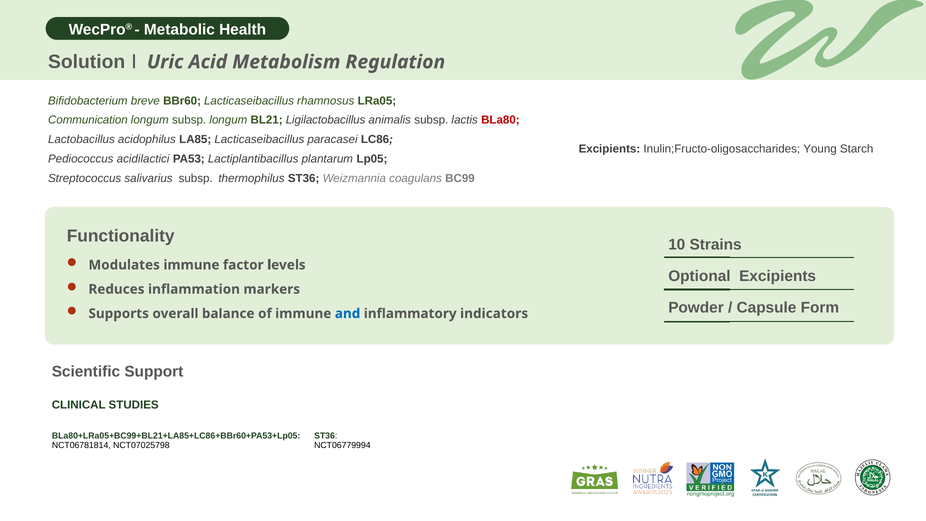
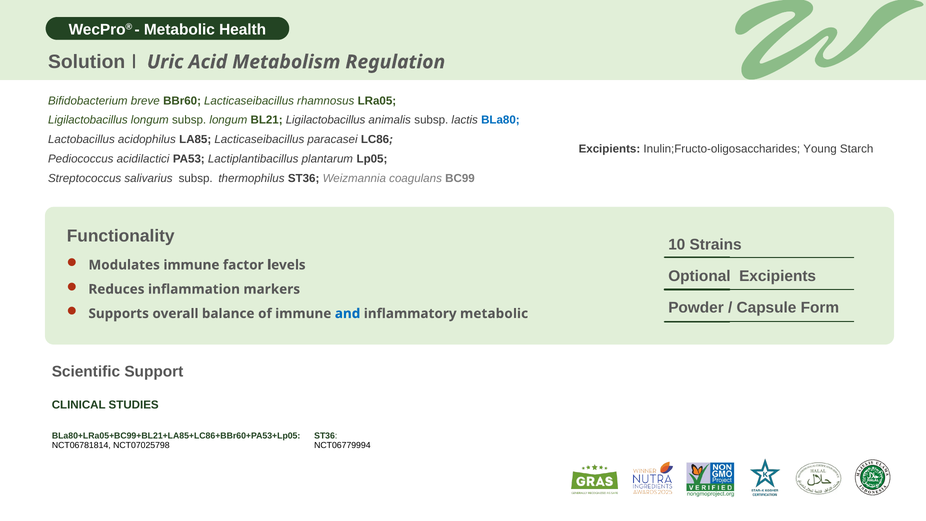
Communication at (88, 120): Communication -> Ligilactobacillus
BLa80 colour: red -> blue
inflammatory indicators: indicators -> metabolic
